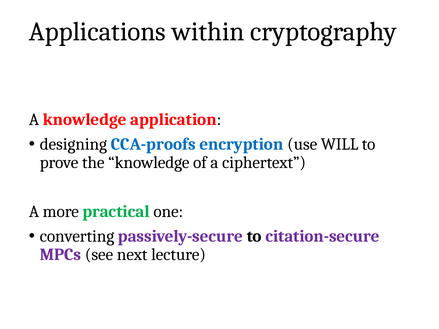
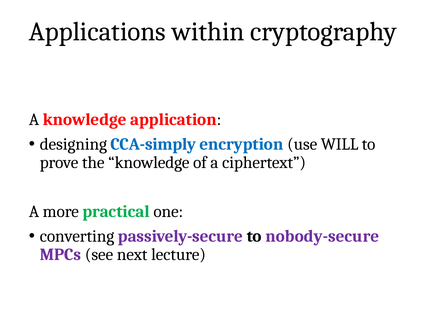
CCA-proofs: CCA-proofs -> CCA-simply
citation-secure: citation-secure -> nobody-secure
